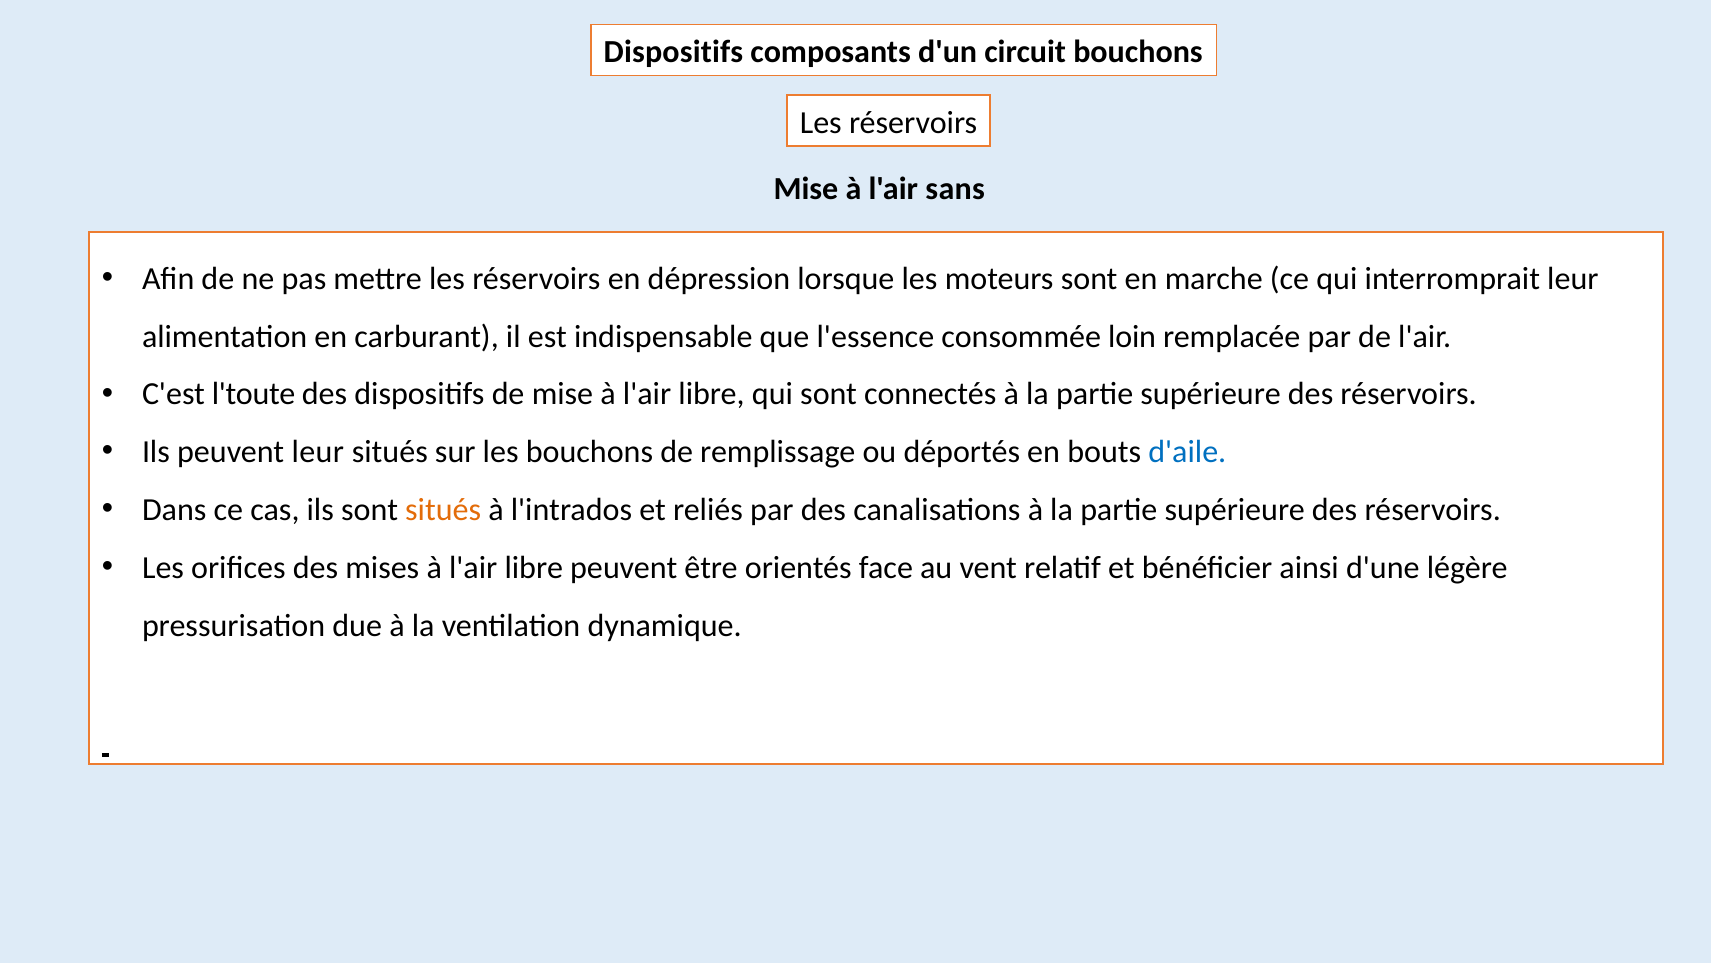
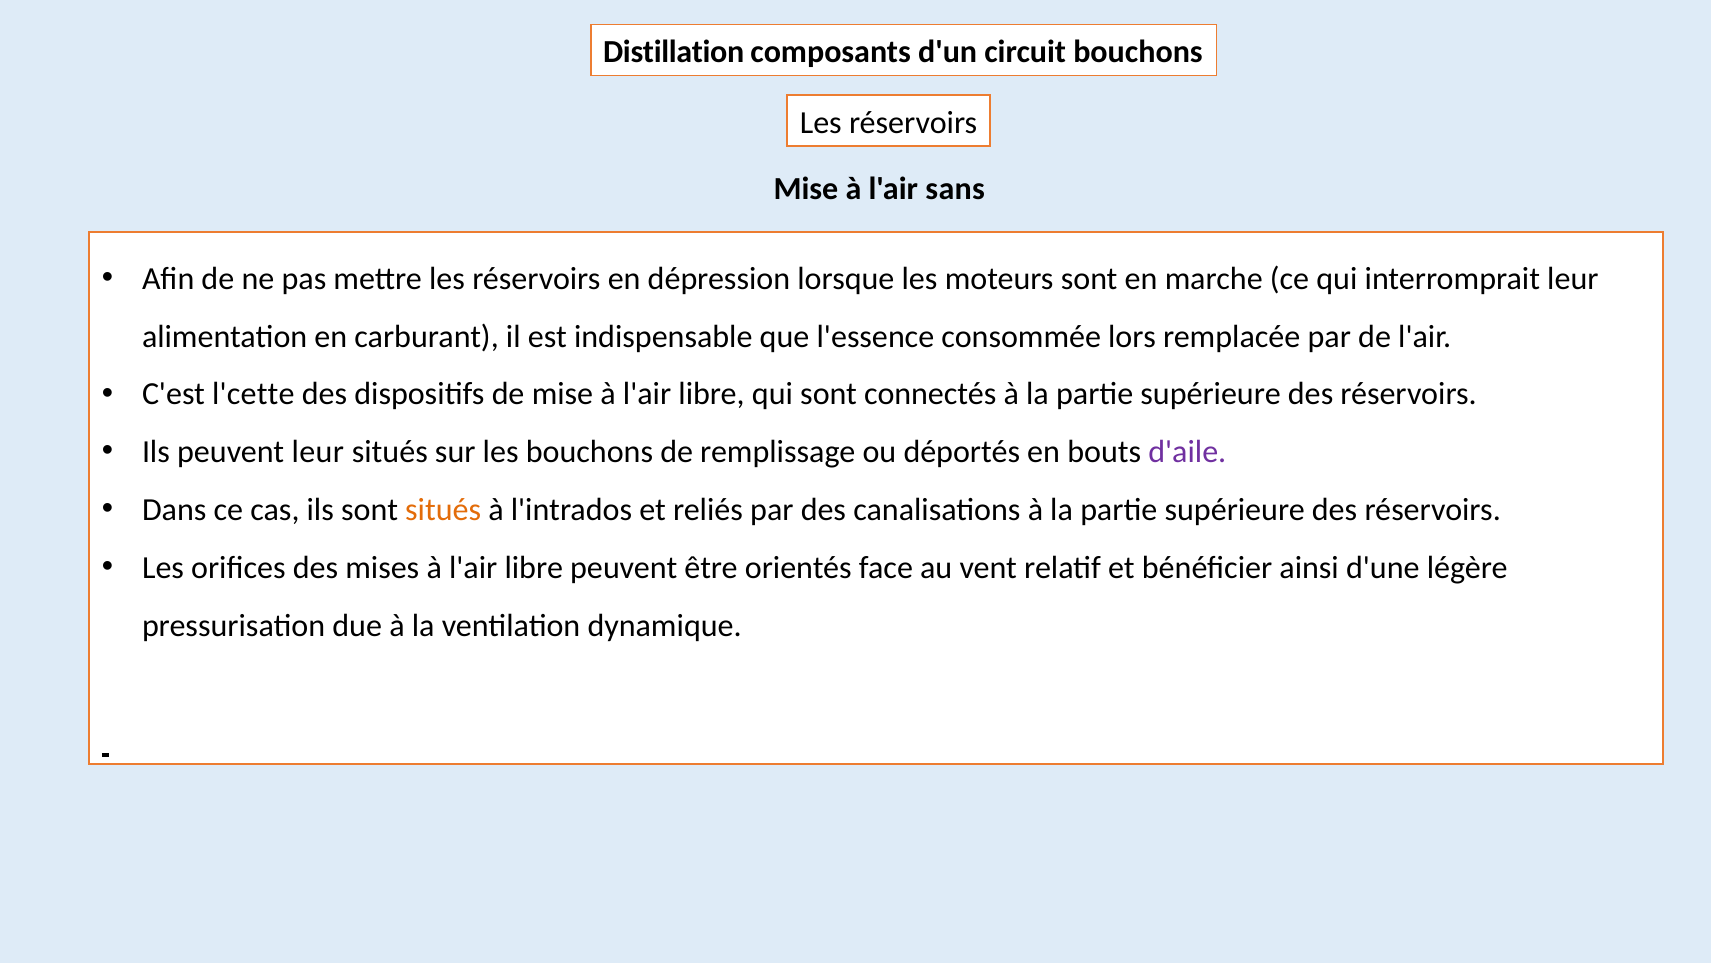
Dispositifs at (673, 52): Dispositifs -> Distillation
loin: loin -> lors
l'toute: l'toute -> l'cette
d'aile colour: blue -> purple
